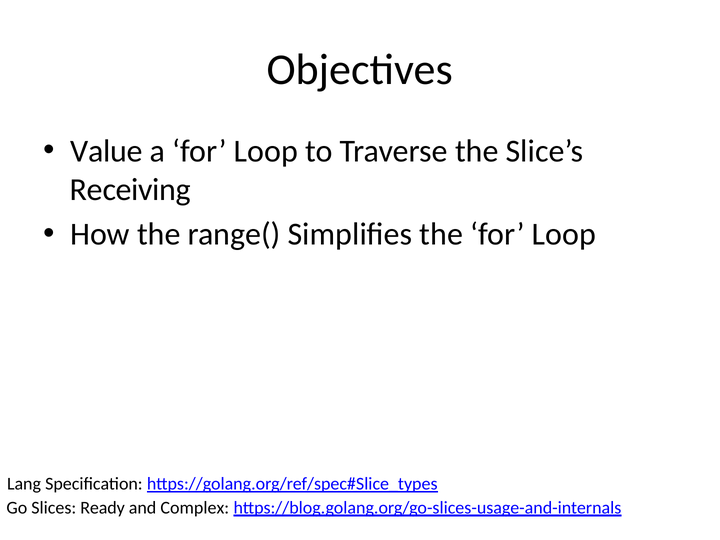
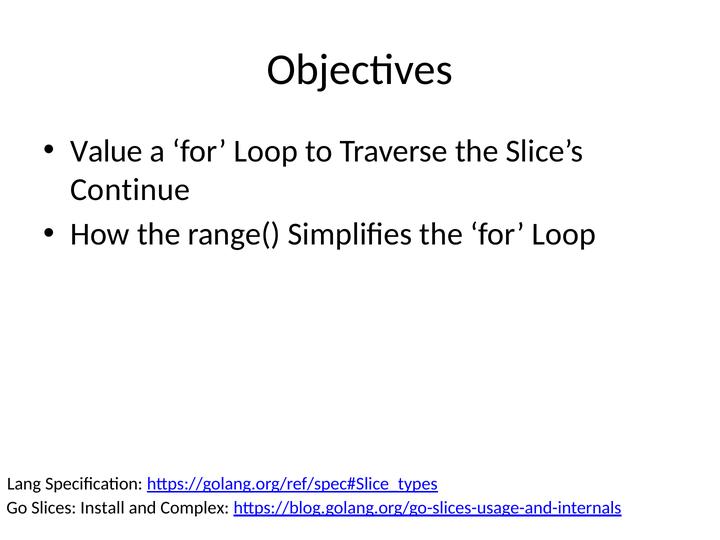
Receiving: Receiving -> Continue
Ready: Ready -> Install
